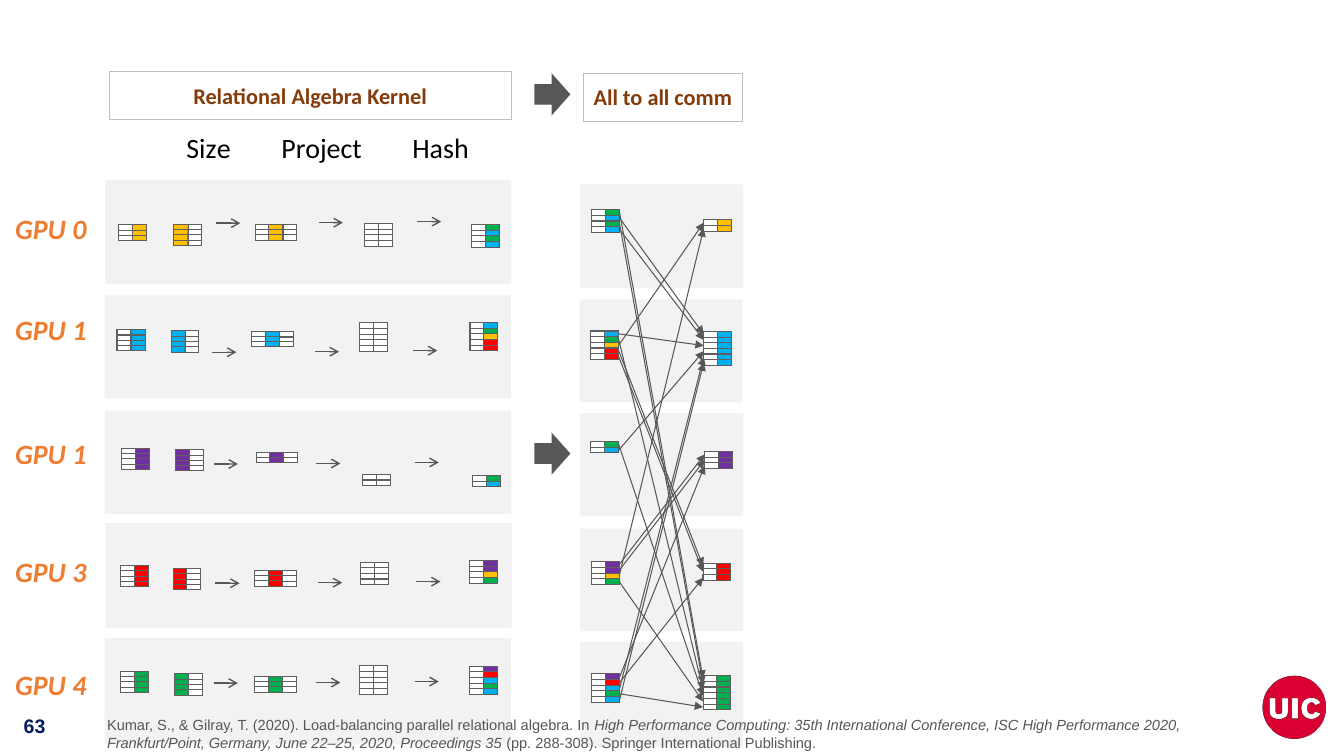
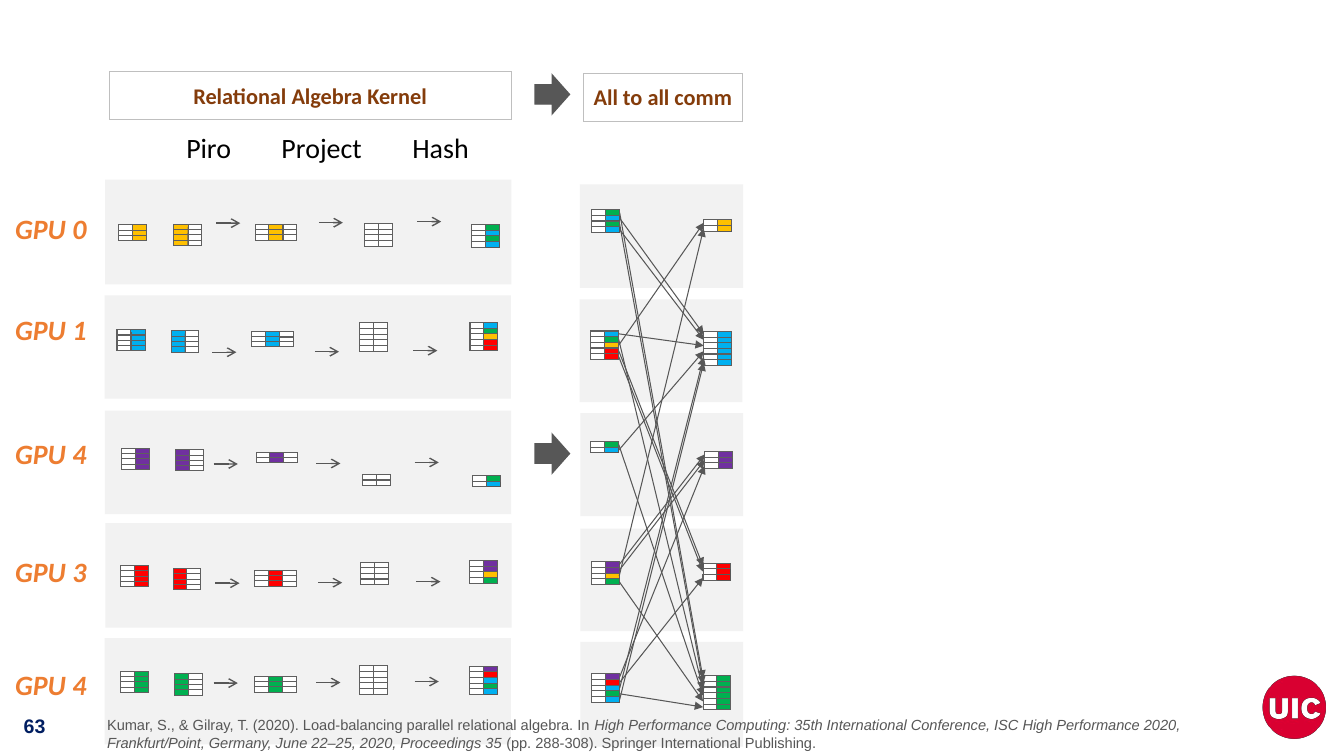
Size: Size -> Piro
1 at (79, 455): 1 -> 4
